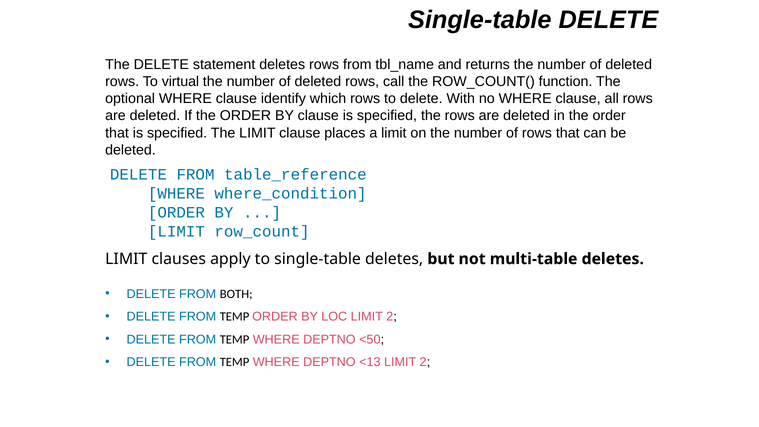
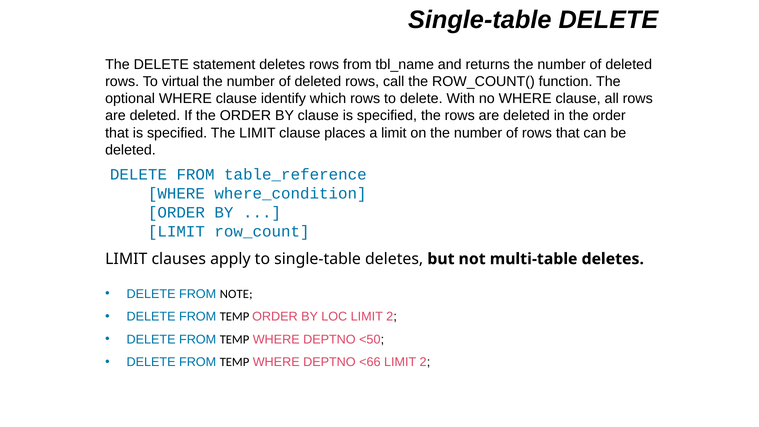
BOTH: BOTH -> NOTE
<13: <13 -> <66
